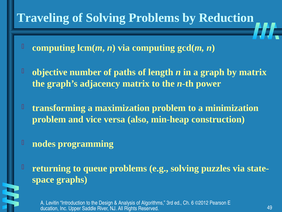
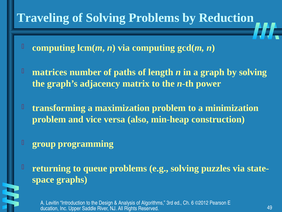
objective: objective -> matrices
by matrix: matrix -> solving
nodes: nodes -> group
